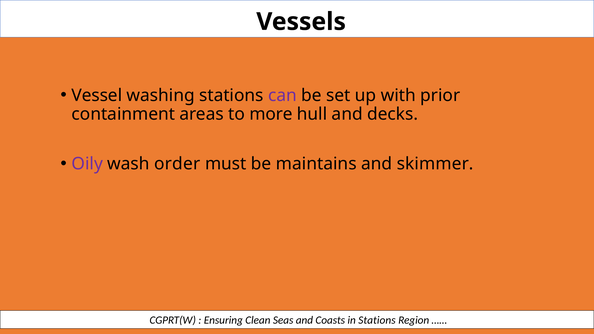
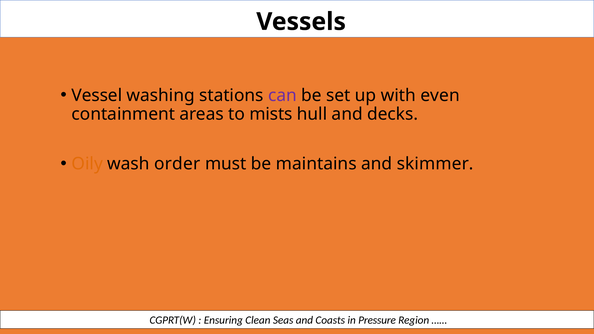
prior: prior -> even
more: more -> mists
Oily colour: purple -> orange
in Stations: Stations -> Pressure
